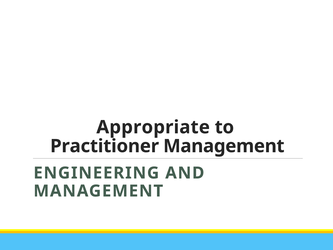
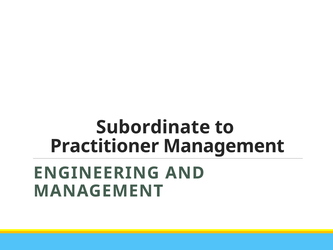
Appropriate: Appropriate -> Subordinate
